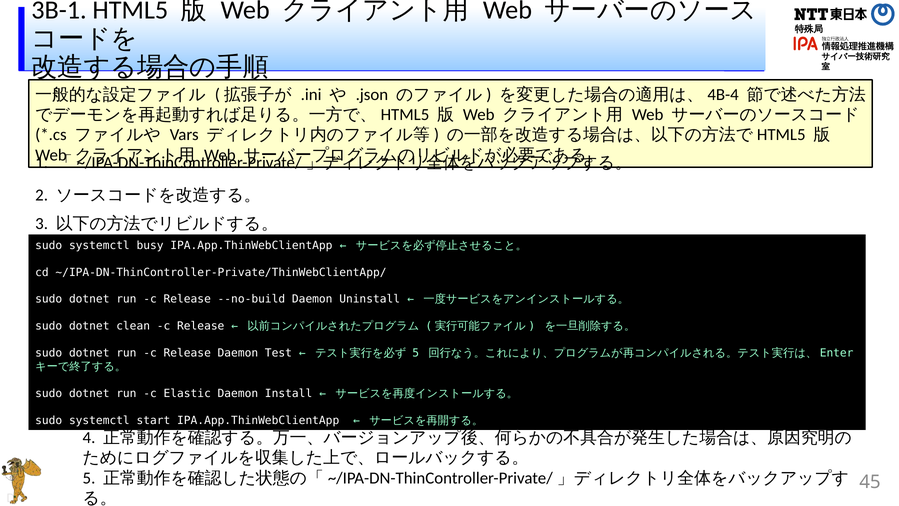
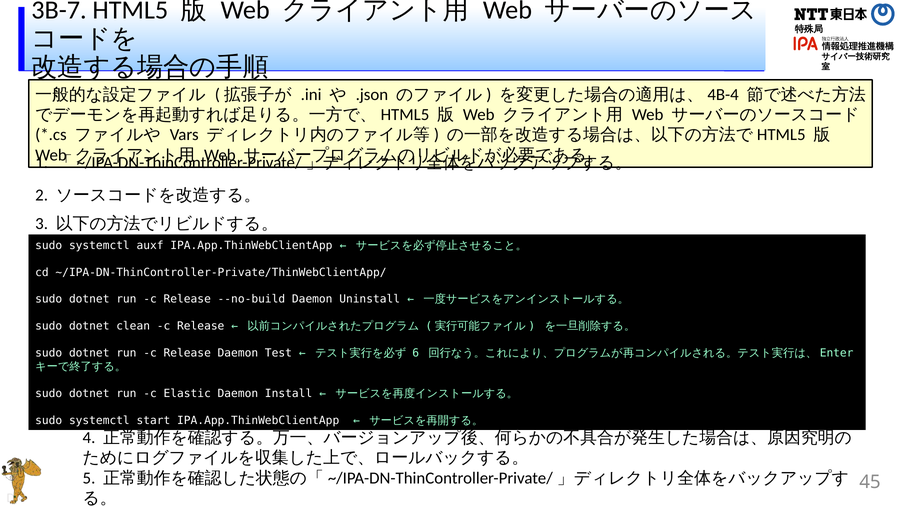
3B-1: 3B-1 -> 3B-7
busy: busy -> auxf
5 at (416, 353): 5 -> 6
